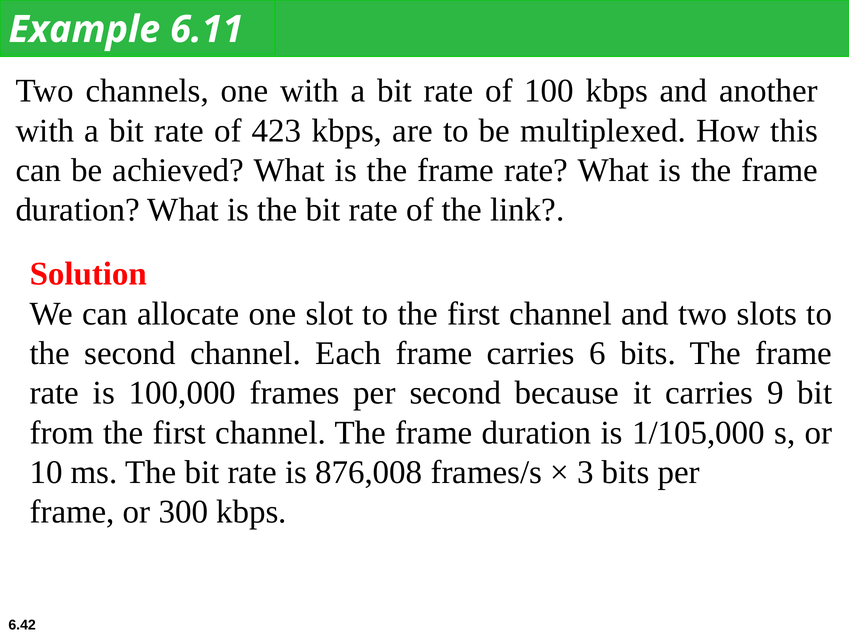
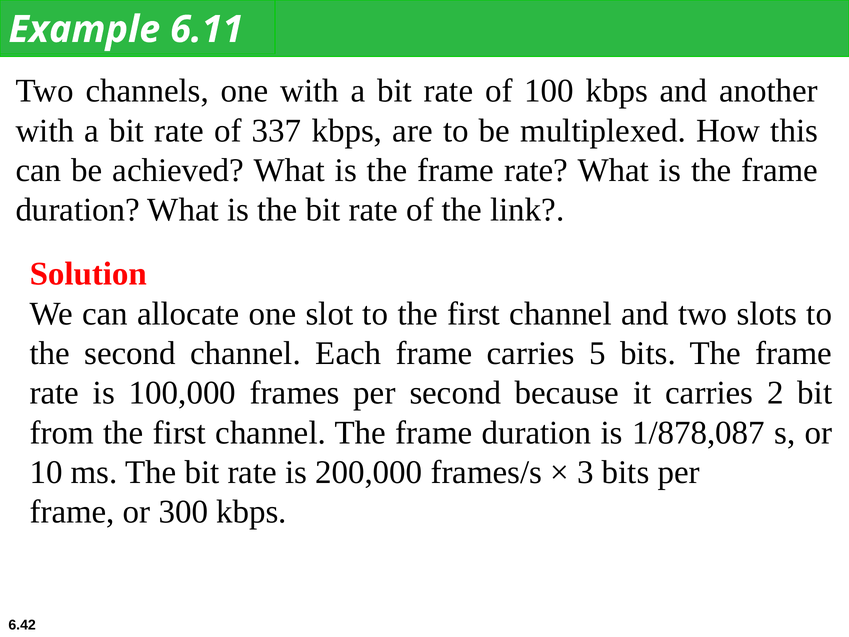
423: 423 -> 337
6: 6 -> 5
9: 9 -> 2
1/105,000: 1/105,000 -> 1/878,087
876,008: 876,008 -> 200,000
